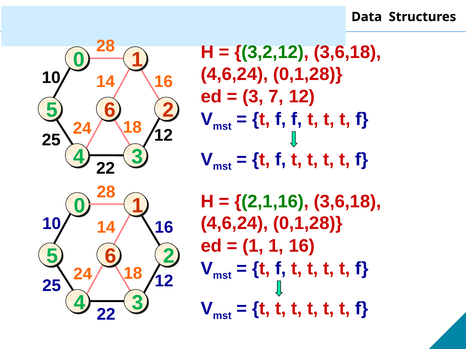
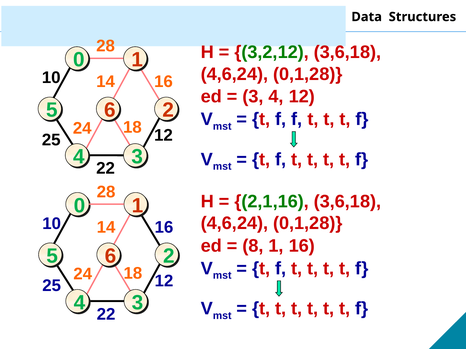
3 7: 7 -> 4
1 at (253, 246): 1 -> 8
